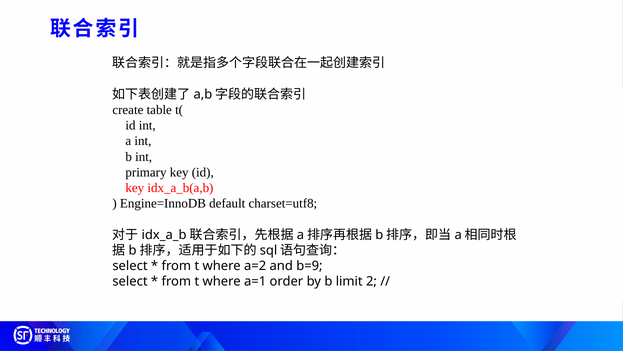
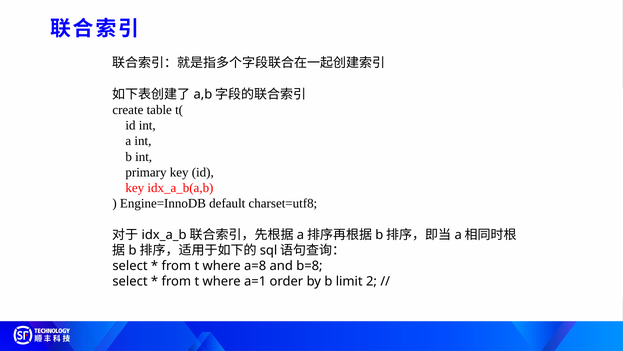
a=2: a=2 -> a=8
b=9: b=9 -> b=8
